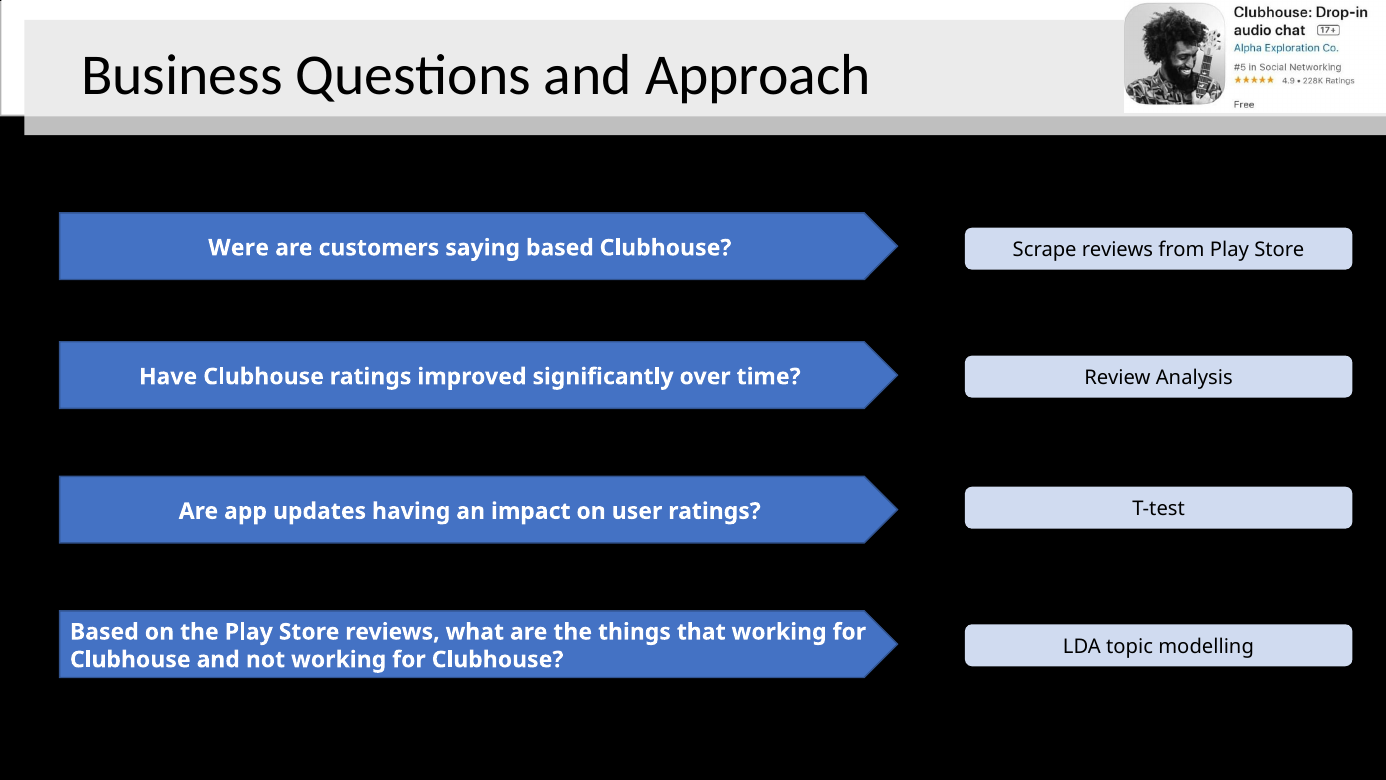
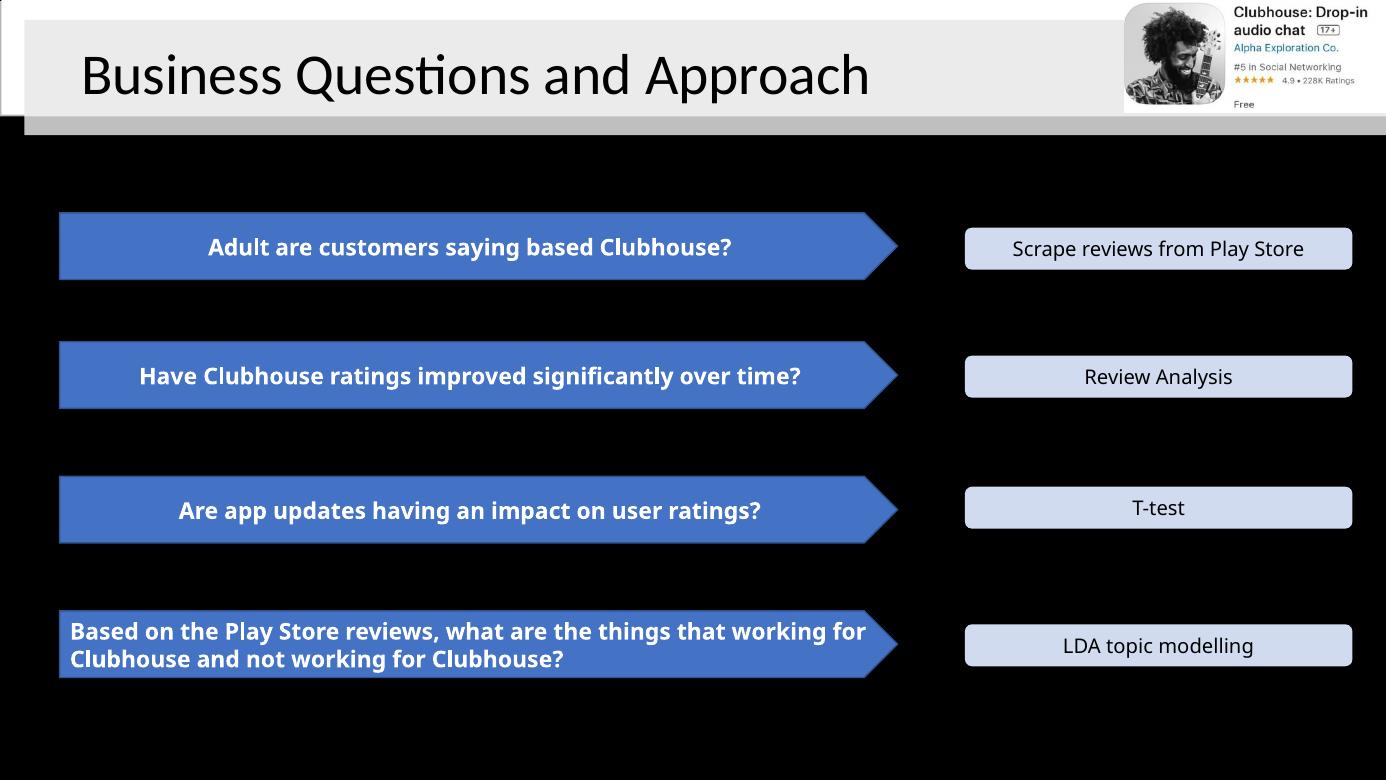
Were: Were -> Adult
